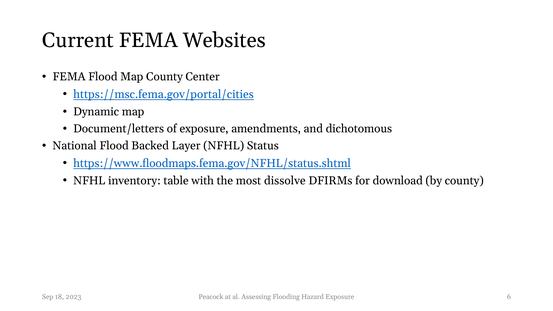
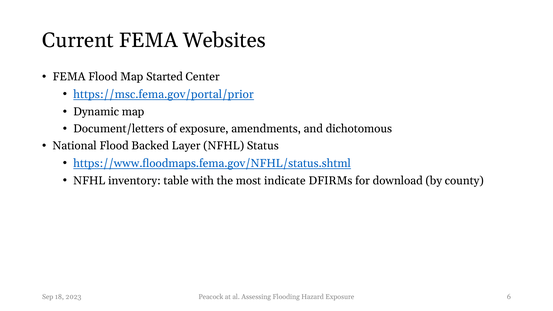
Map County: County -> Started
https://msc.fema.gov/portal/cities: https://msc.fema.gov/portal/cities -> https://msc.fema.gov/portal/prior
dissolve: dissolve -> indicate
